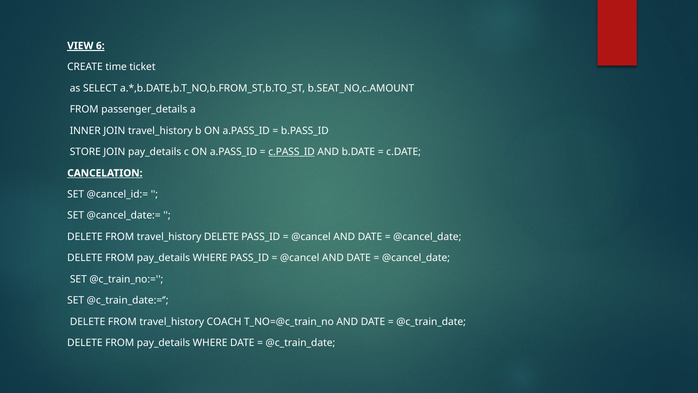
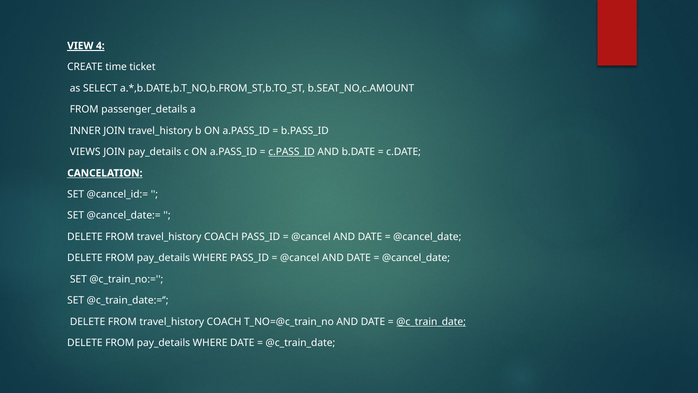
6: 6 -> 4
STORE: STORE -> VIEWS
DELETE at (221, 237): DELETE -> COACH
@c_train_date at (431, 321) underline: none -> present
